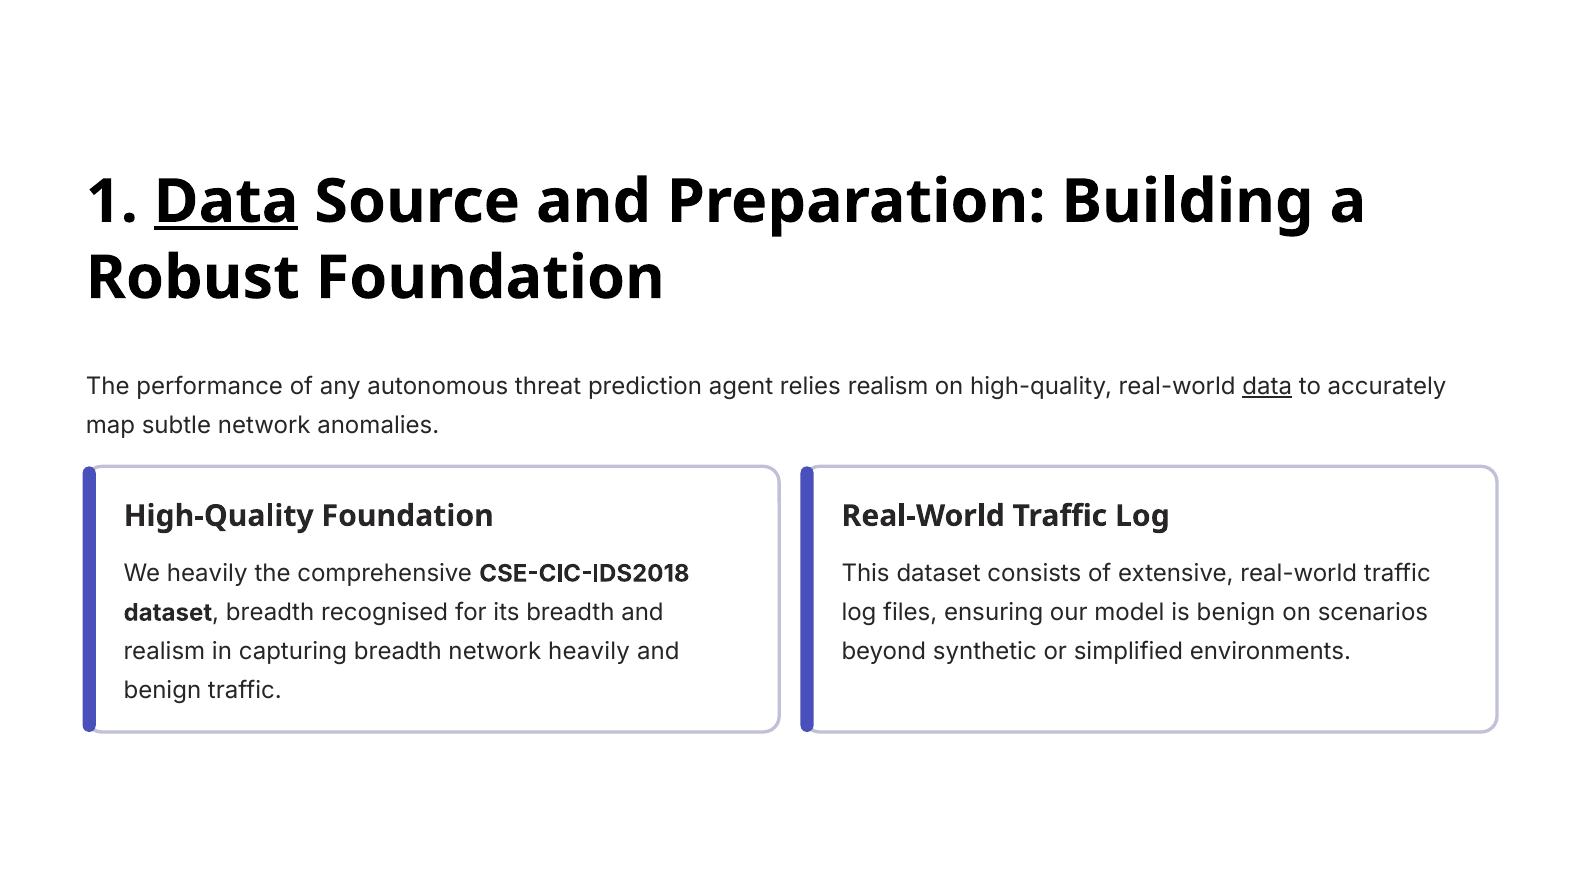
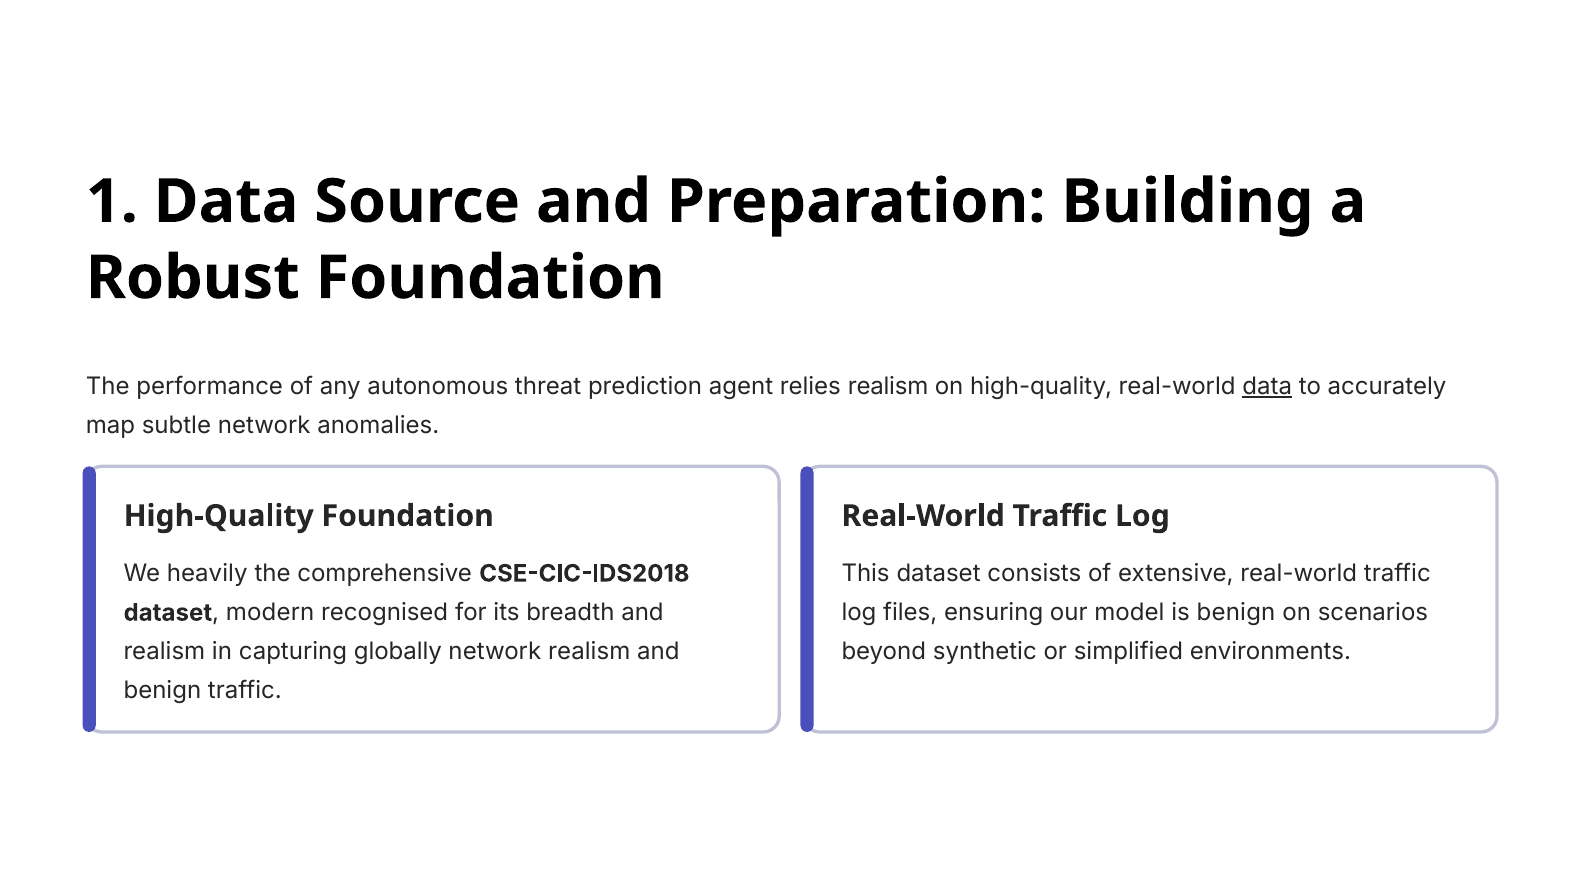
Data at (226, 202) underline: present -> none
dataset breadth: breadth -> modern
capturing breadth: breadth -> globally
network heavily: heavily -> realism
